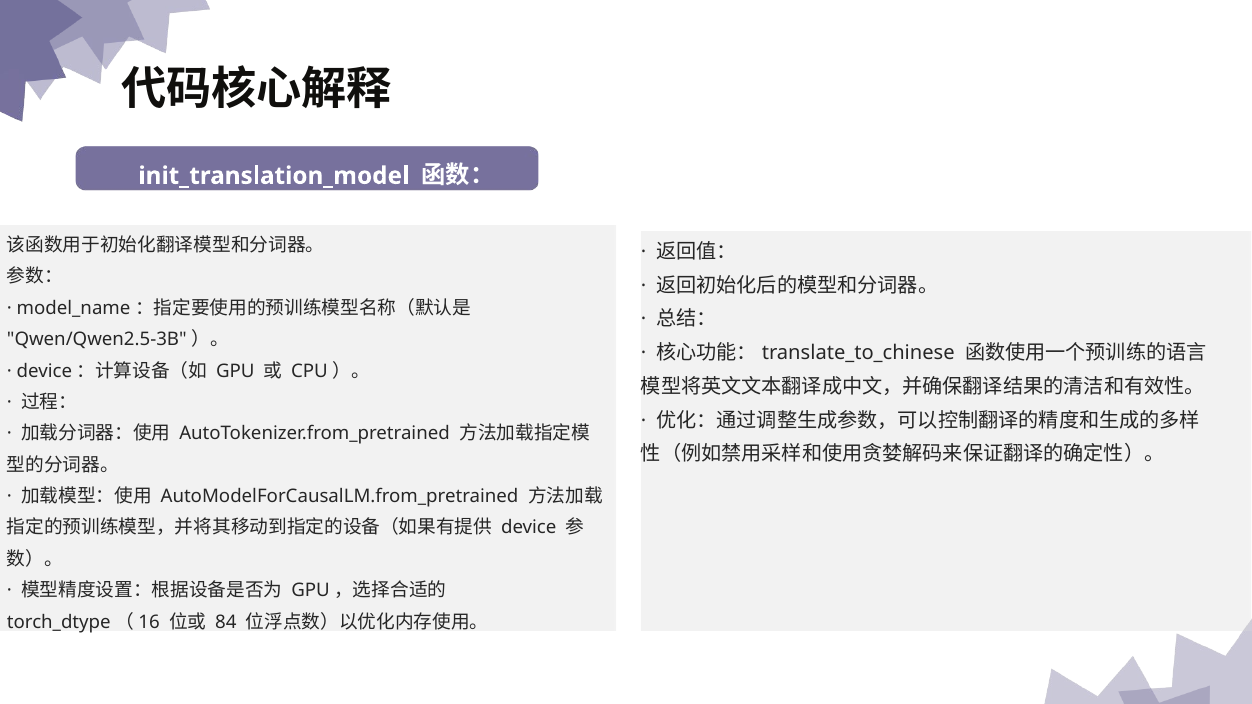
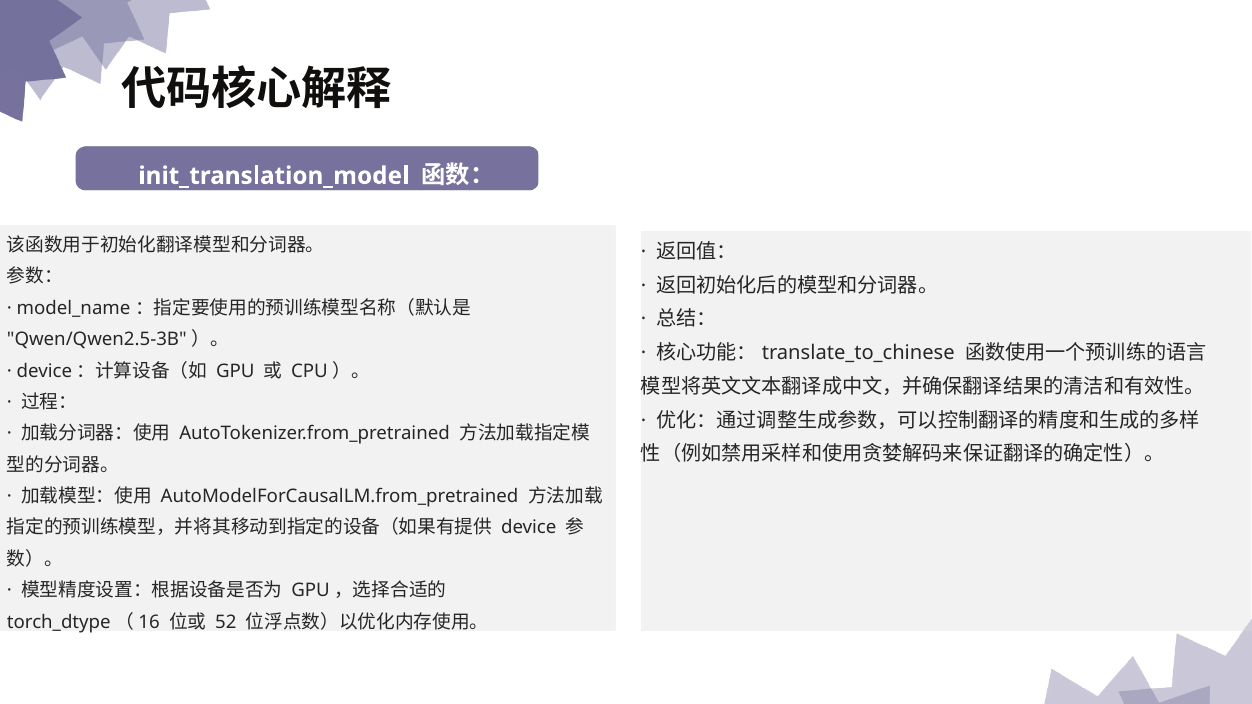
84: 84 -> 52
